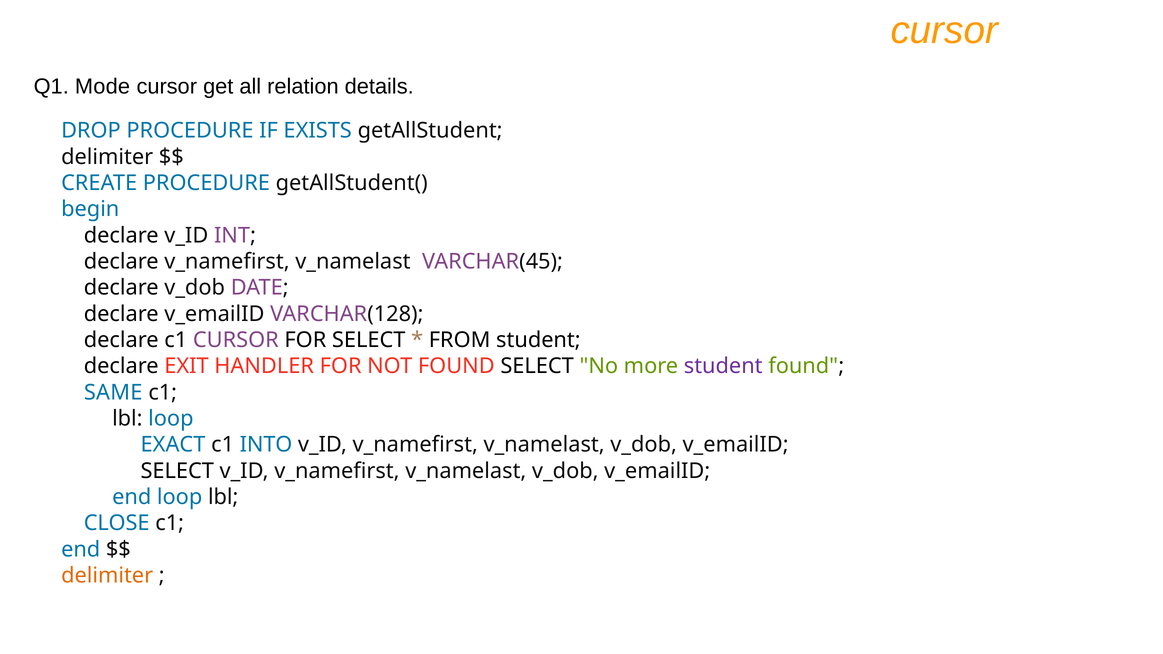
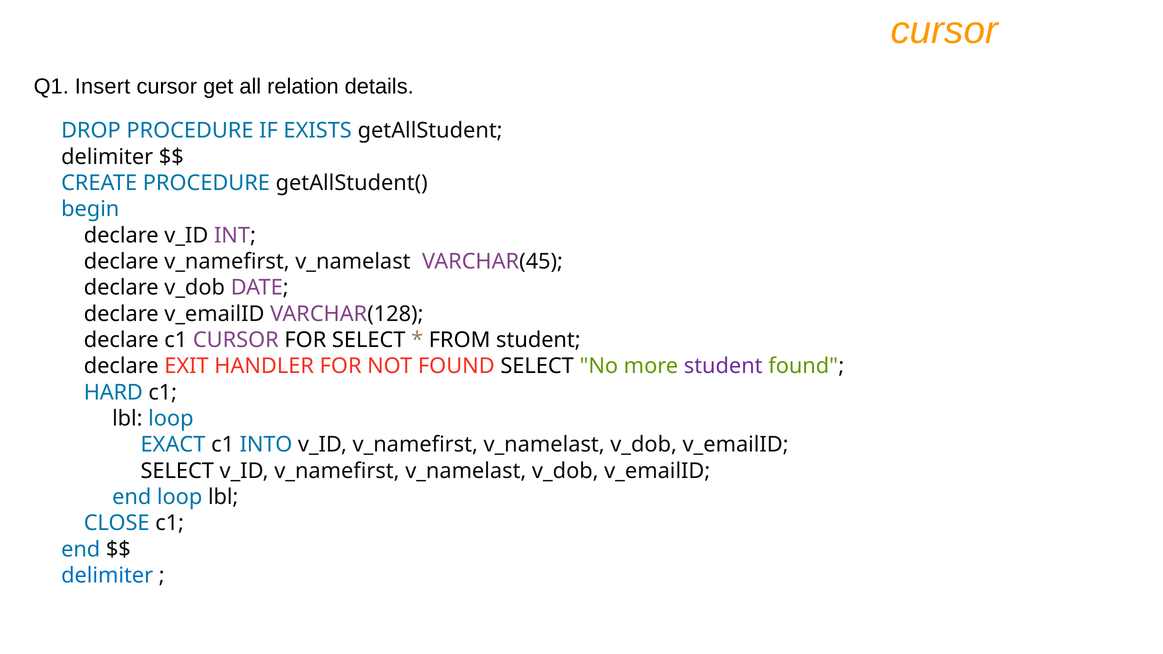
Mode: Mode -> Insert
SAME: SAME -> HARD
delimiter at (107, 576) colour: orange -> blue
